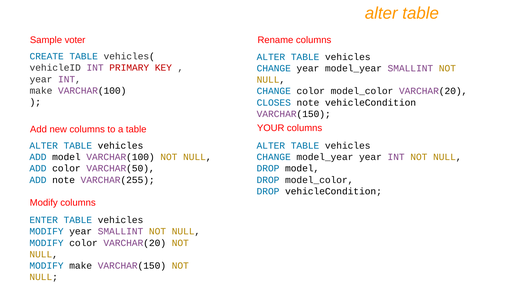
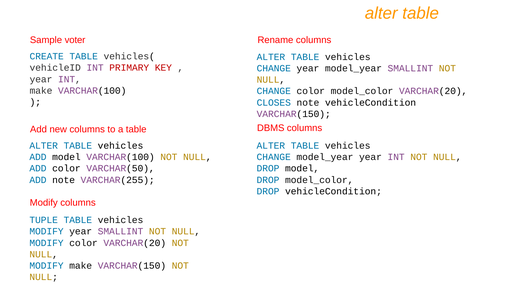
YOUR: YOUR -> DBMS
ENTER: ENTER -> TUPLE
